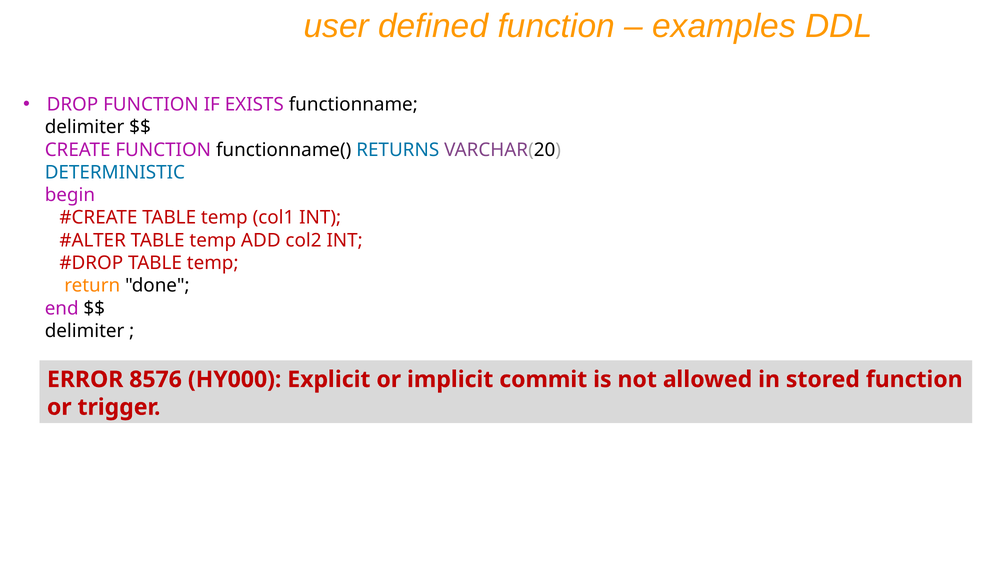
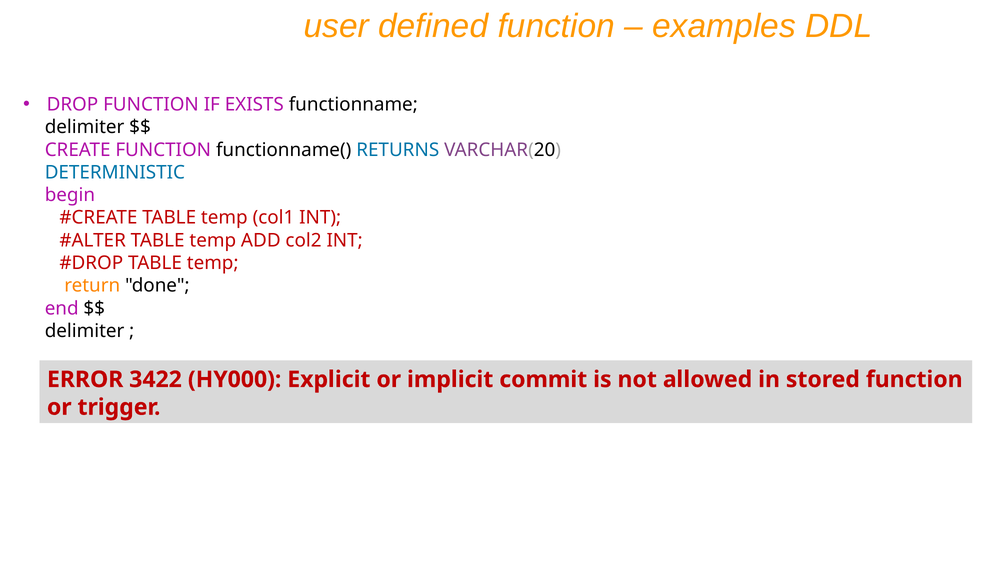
8576: 8576 -> 3422
